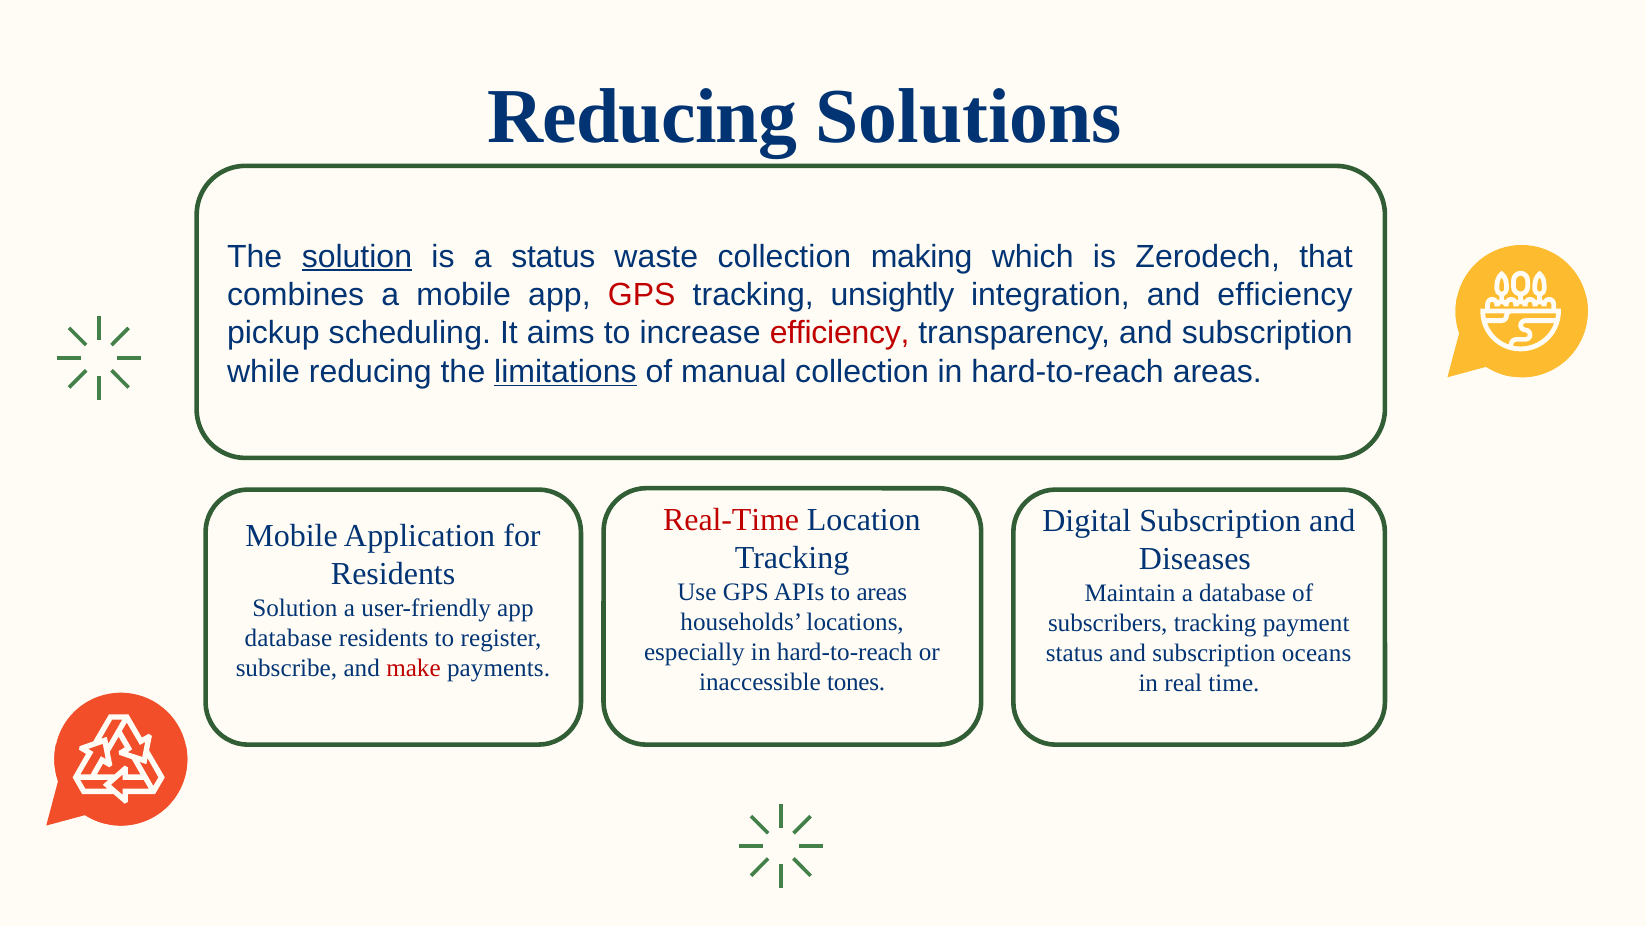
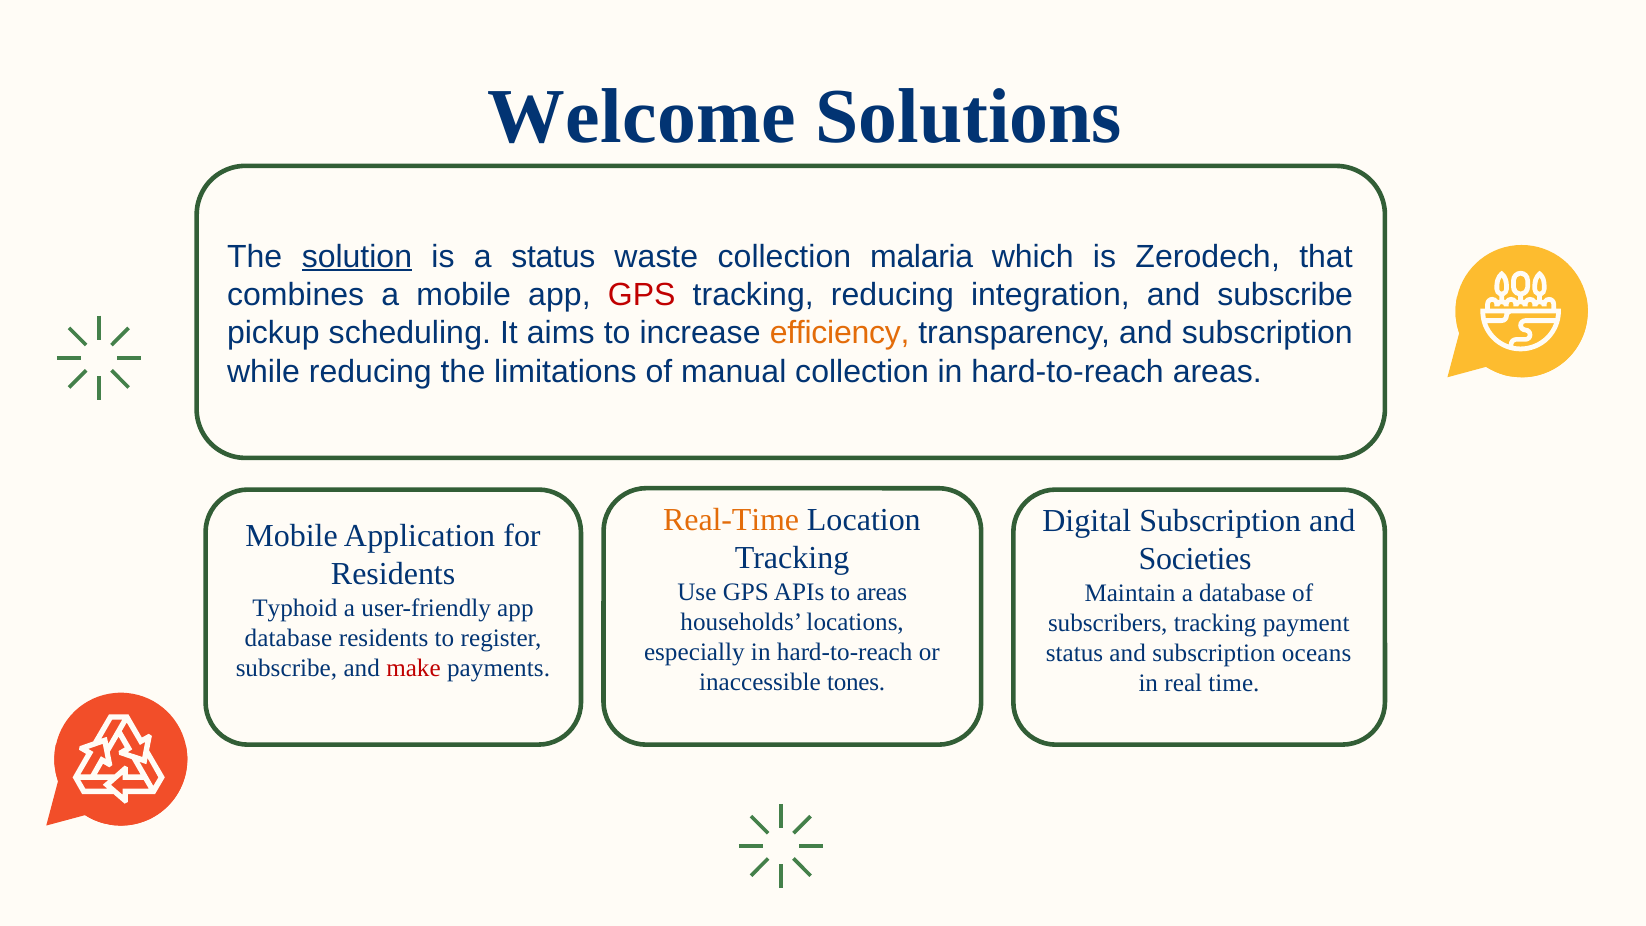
Reducing at (642, 117): Reducing -> Welcome
making: making -> malaria
tracking unsightly: unsightly -> reducing
and efficiency: efficiency -> subscribe
efficiency at (840, 333) colour: red -> orange
limitations underline: present -> none
Real-Time colour: red -> orange
Diseases: Diseases -> Societies
Solution at (295, 608): Solution -> Typhoid
